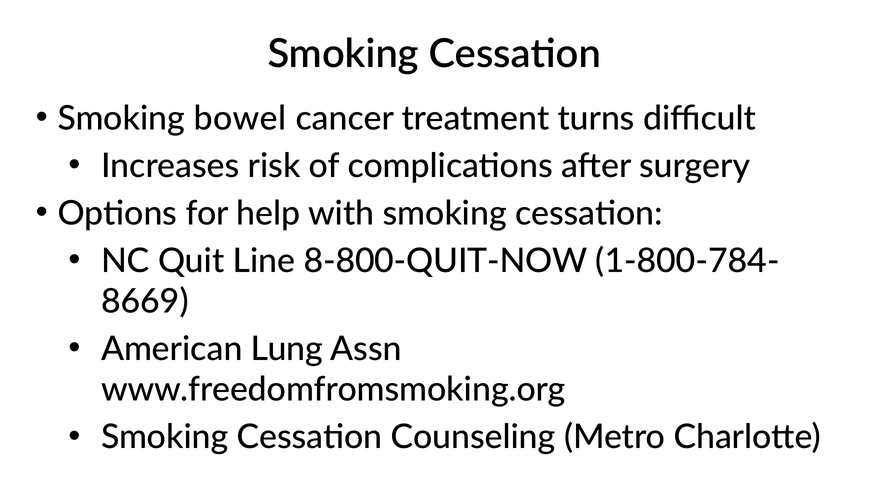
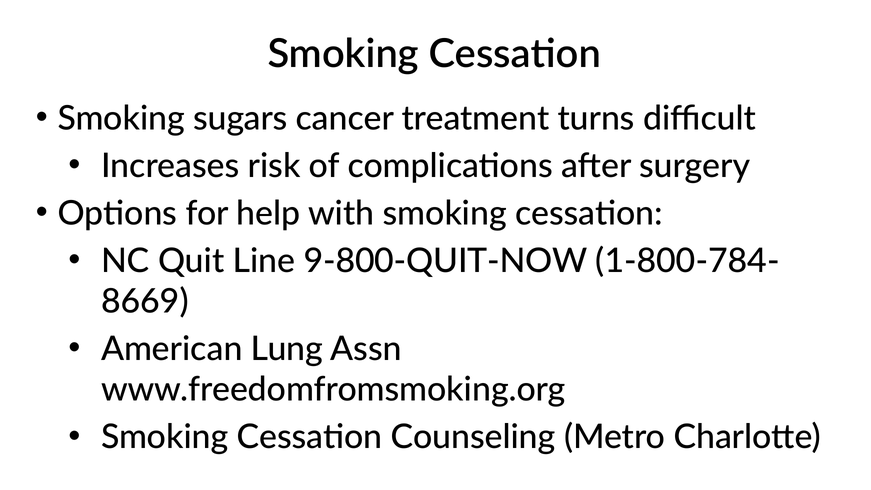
bowel: bowel -> sugars
8-800-QUIT-NOW: 8-800-QUIT-NOW -> 9-800-QUIT-NOW
